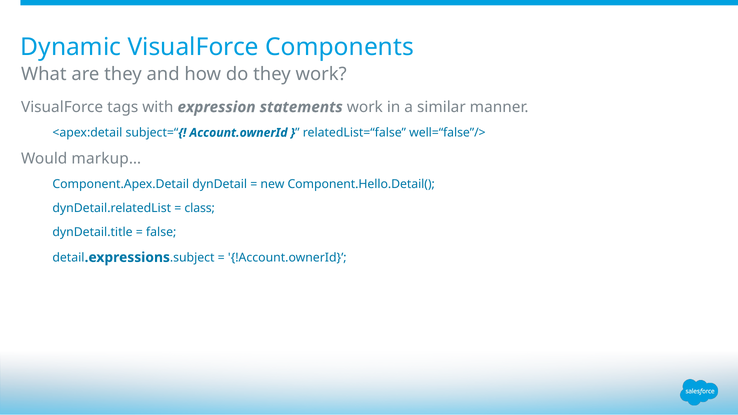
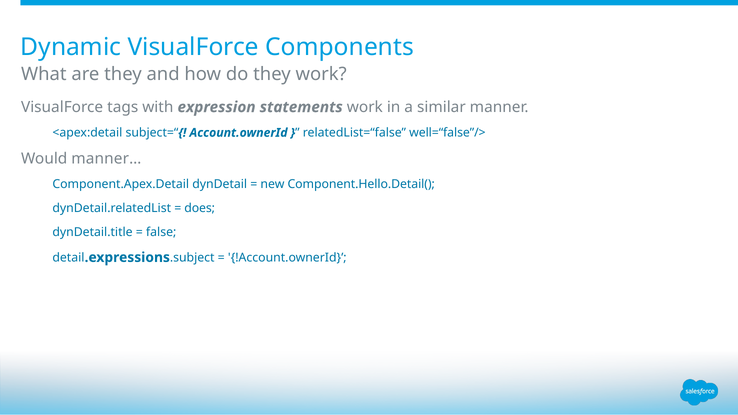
markup…: markup… -> manner…
class: class -> does
